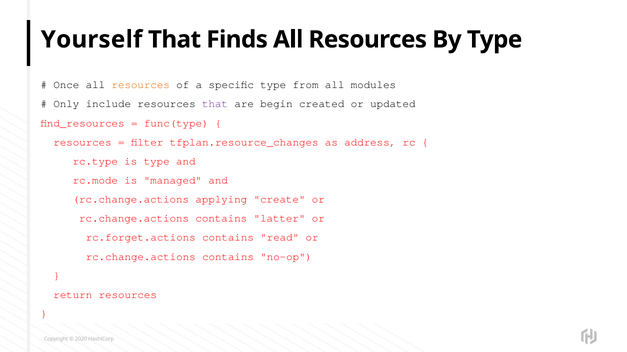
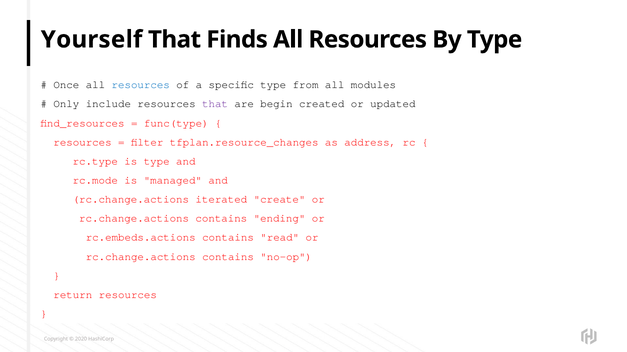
resources at (141, 85) colour: orange -> blue
applying: applying -> iterated
latter: latter -> ending
rc.forget.actions: rc.forget.actions -> rc.embeds.actions
